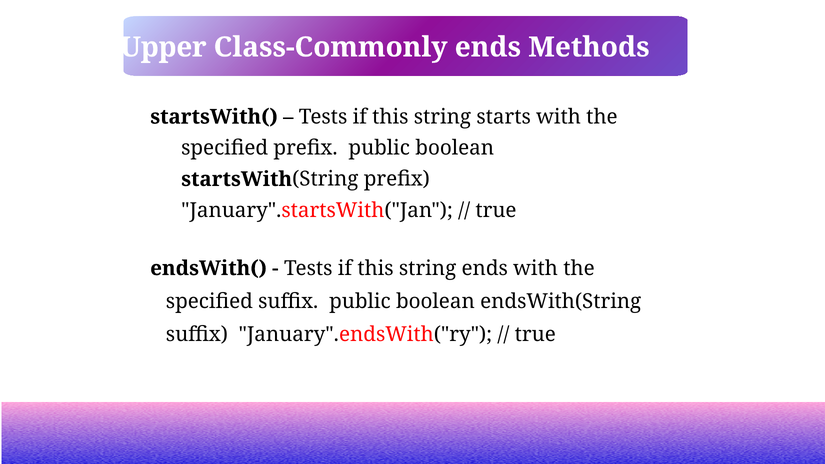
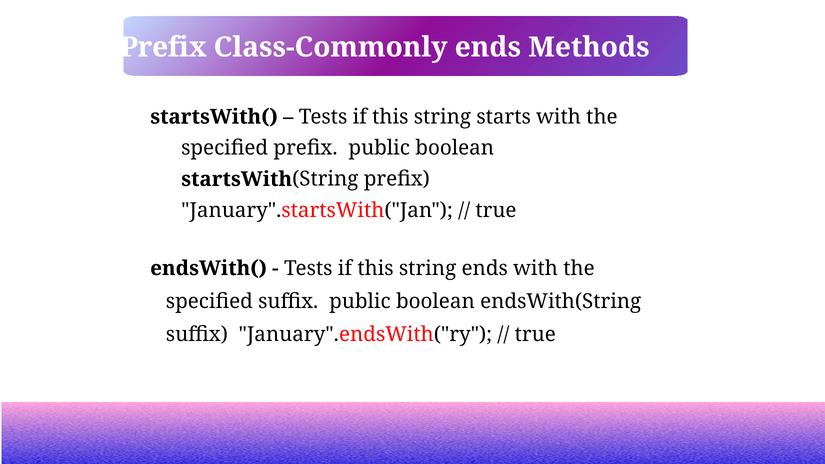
Upper at (163, 47): Upper -> Prefix
